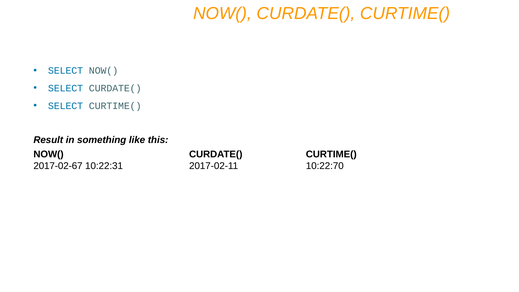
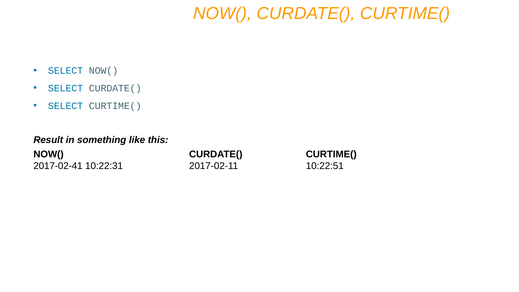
2017-02-67: 2017-02-67 -> 2017-02-41
10:22:70: 10:22:70 -> 10:22:51
